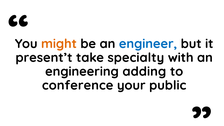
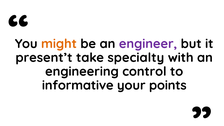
engineer colour: blue -> purple
adding: adding -> control
conference: conference -> informative
public: public -> points
